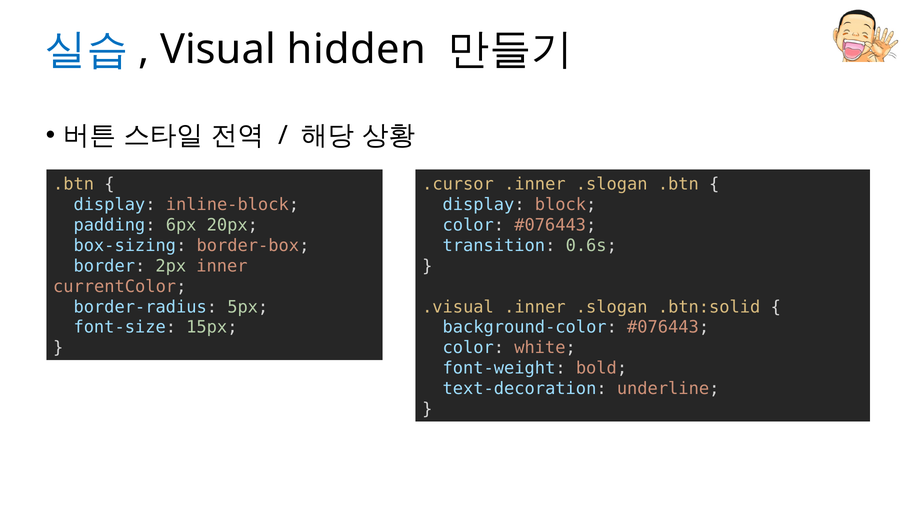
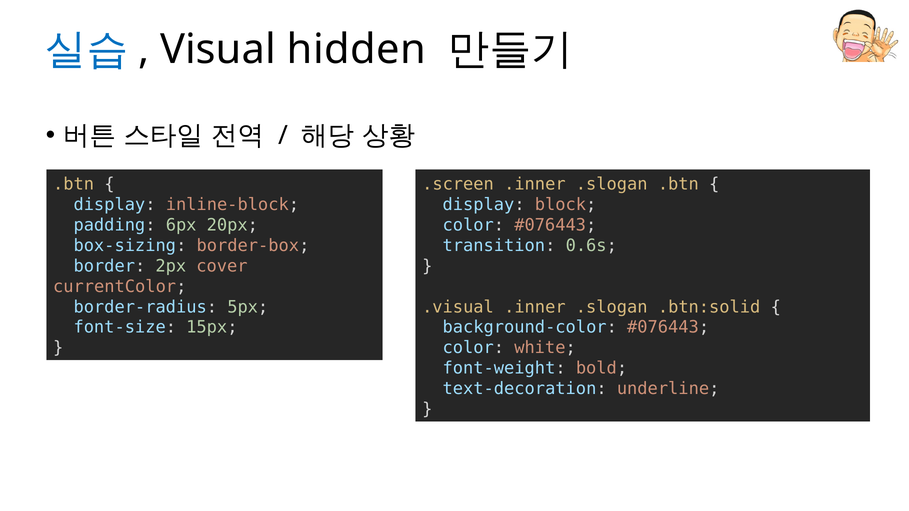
.cursor: .cursor -> .screen
inner: inner -> cover
